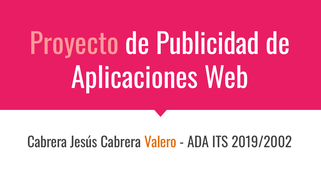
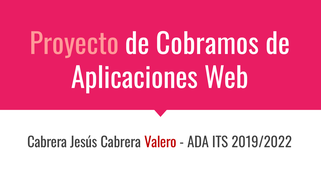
Publicidad: Publicidad -> Cobramos
Valero colour: orange -> red
2019/2002: 2019/2002 -> 2019/2022
